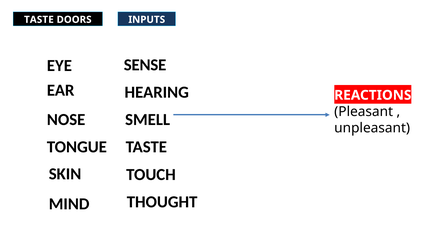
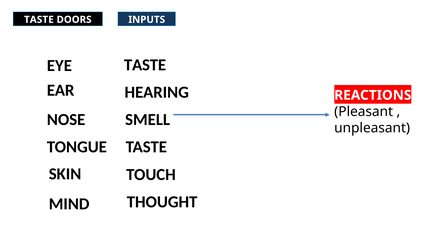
SENSE at (145, 65): SENSE -> TASTE
